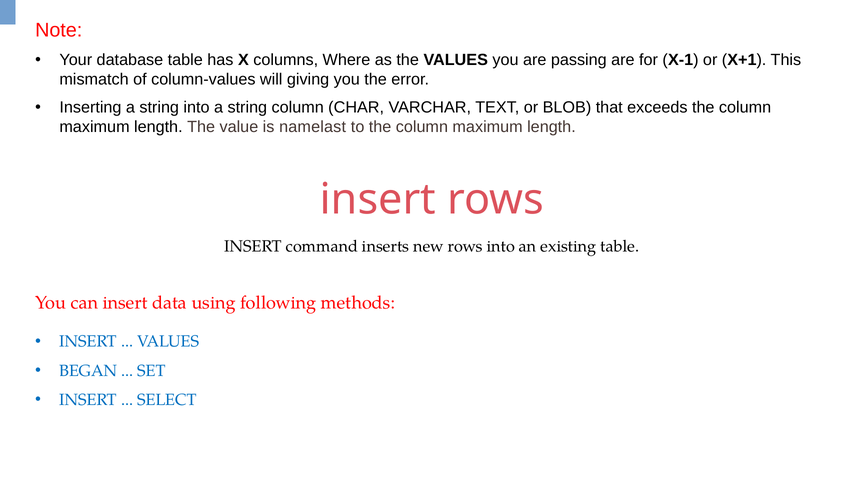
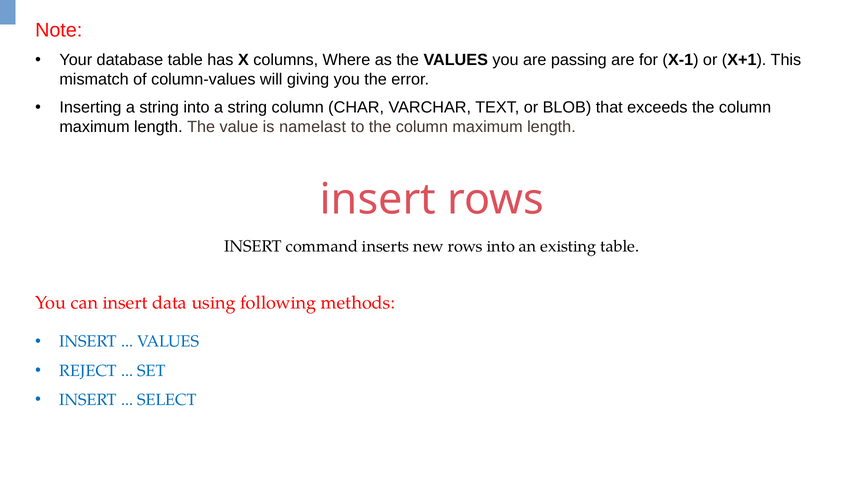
BEGAN: BEGAN -> REJECT
